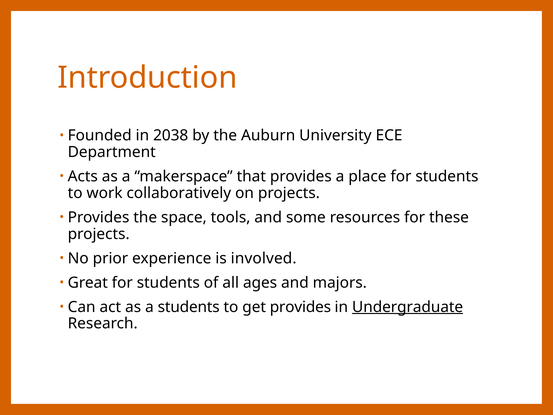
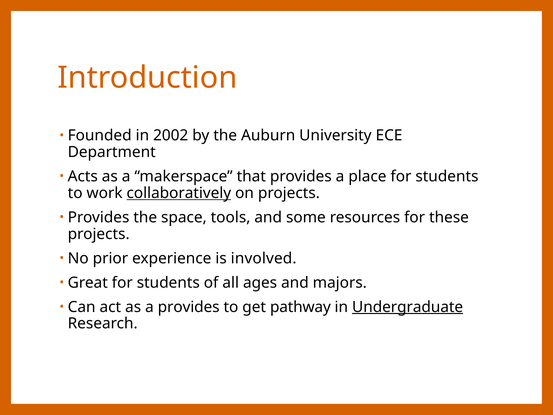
2038: 2038 -> 2002
collaboratively underline: none -> present
a students: students -> provides
get provides: provides -> pathway
